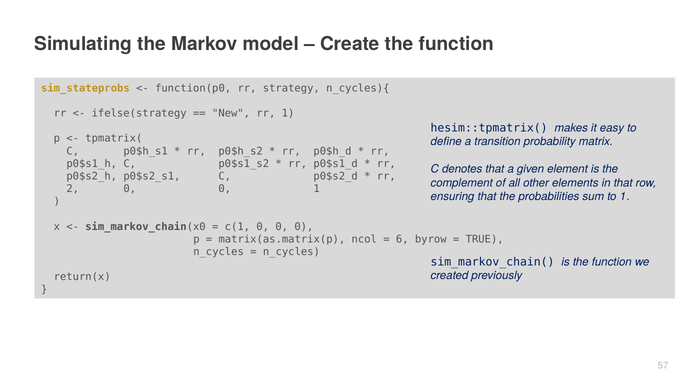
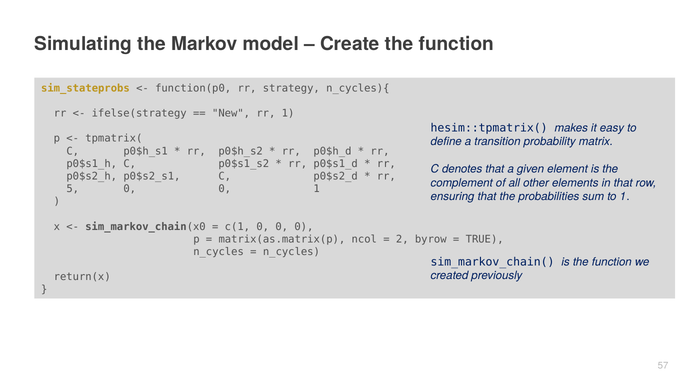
2: 2 -> 5
6: 6 -> 2
